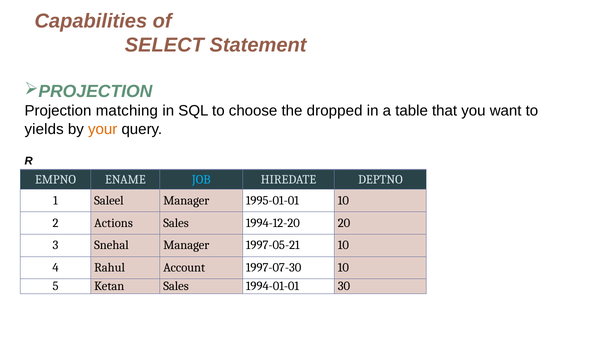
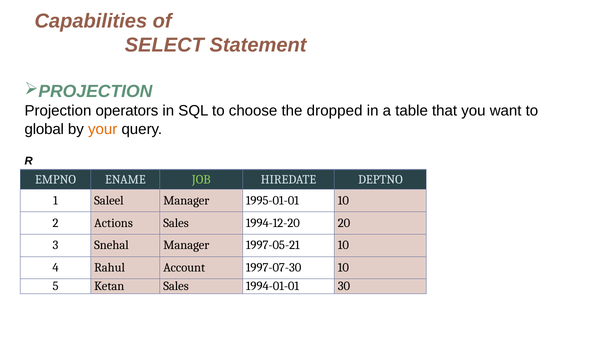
matching: matching -> operators
yields: yields -> global
JOB colour: light blue -> light green
